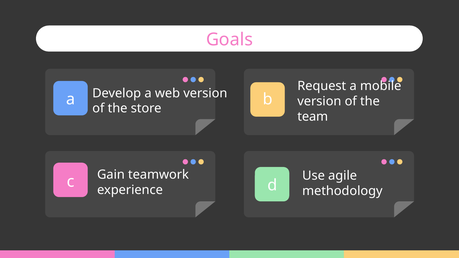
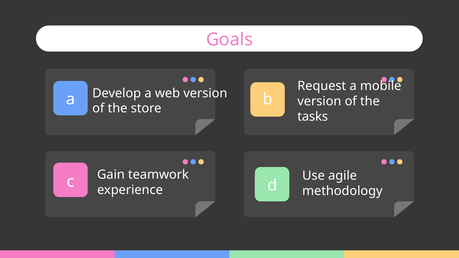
team: team -> tasks
